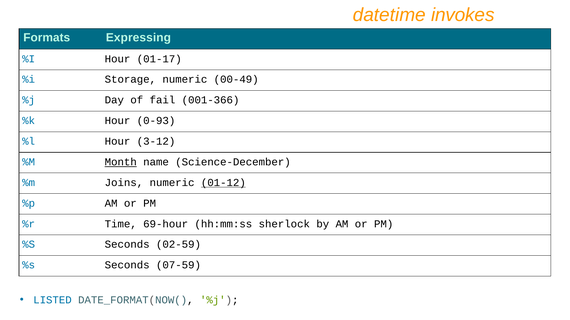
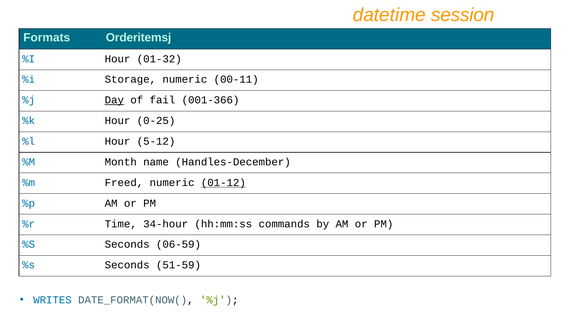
invokes: invokes -> session
Expressing: Expressing -> Orderitemsj
01-17: 01-17 -> 01-32
00-49: 00-49 -> 00-11
Day underline: none -> present
0-93: 0-93 -> 0-25
3-12: 3-12 -> 5-12
Month underline: present -> none
Science-December: Science-December -> Handles-December
Joins: Joins -> Freed
69-hour: 69-hour -> 34-hour
sherlock: sherlock -> commands
02-59: 02-59 -> 06-59
07-59: 07-59 -> 51-59
LISTED: LISTED -> WRITES
